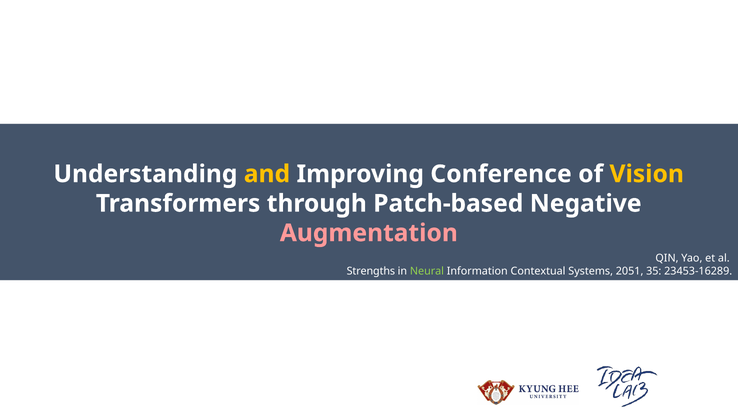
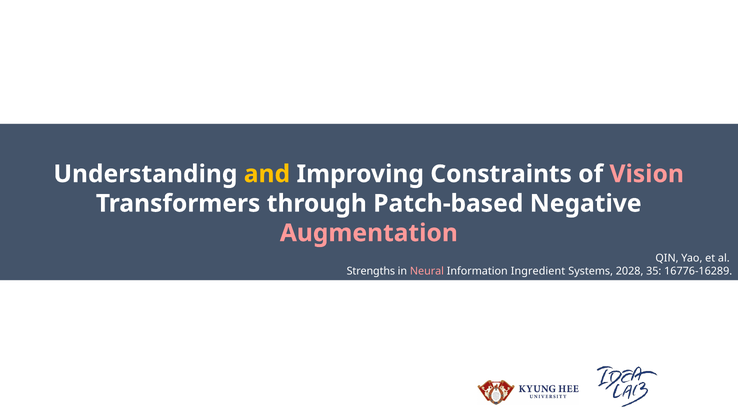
Conference: Conference -> Constraints
Vision colour: yellow -> pink
Neural colour: light green -> pink
Contextual: Contextual -> Ingredient
2051: 2051 -> 2028
23453-16289: 23453-16289 -> 16776-16289
